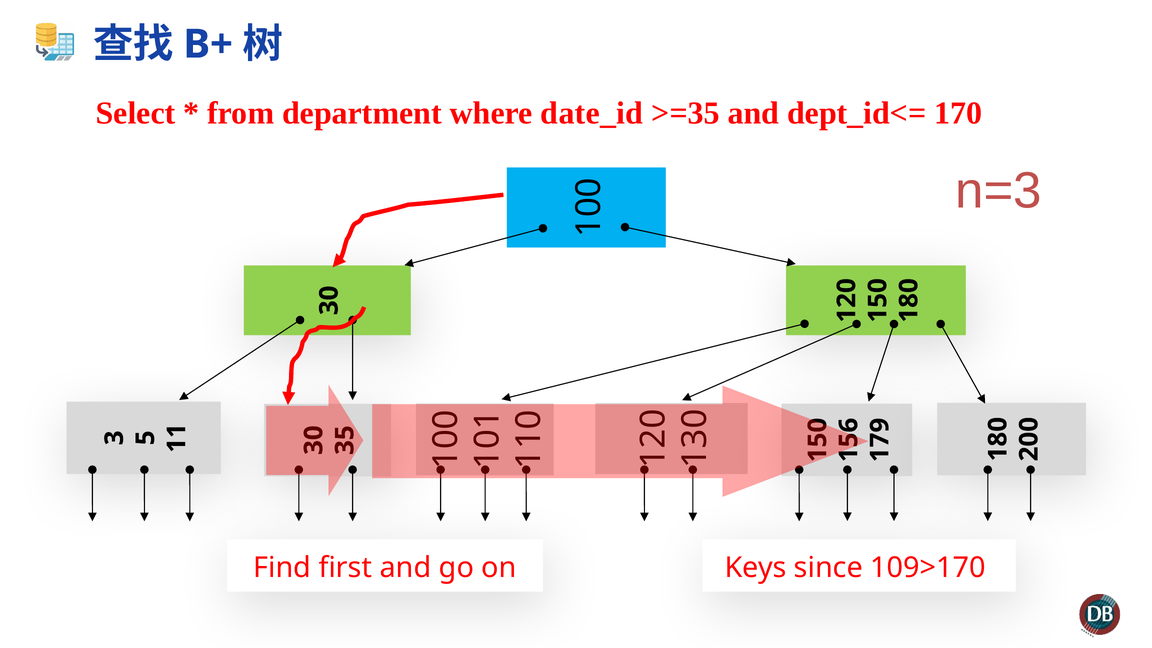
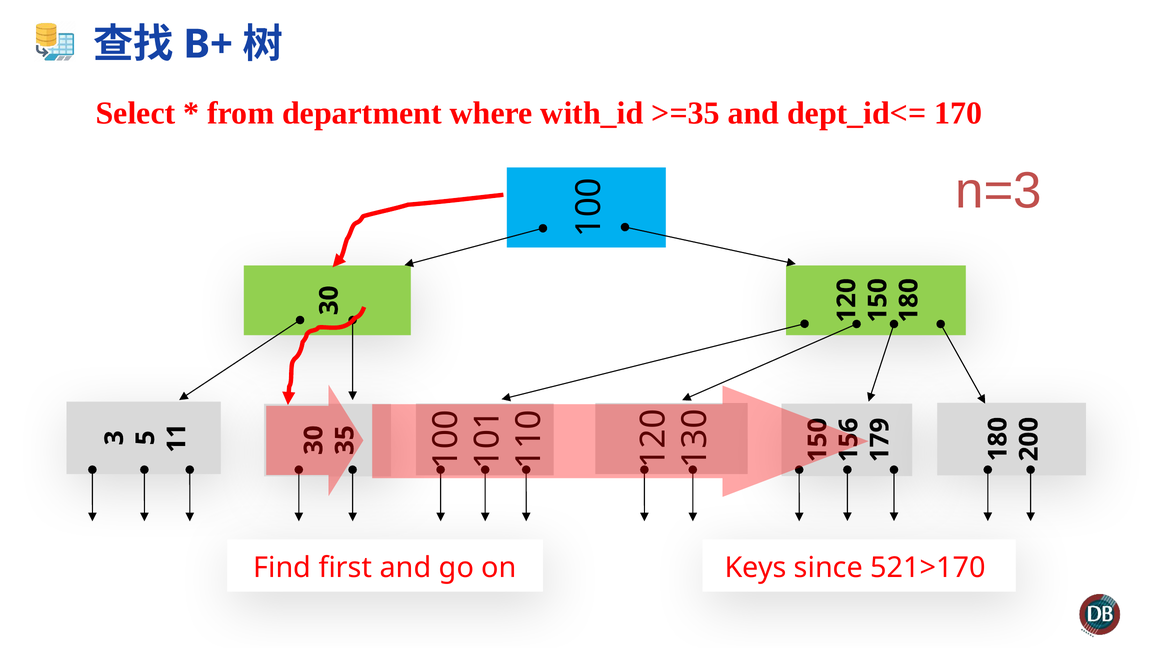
date_id: date_id -> with_id
109>170: 109>170 -> 521>170
